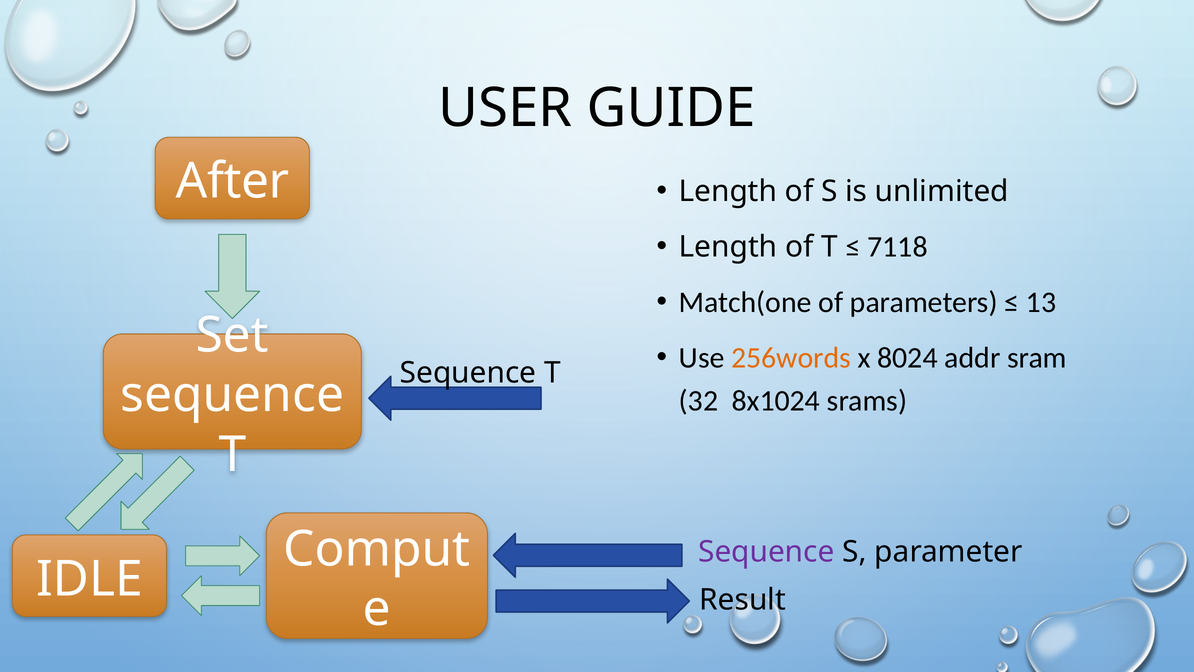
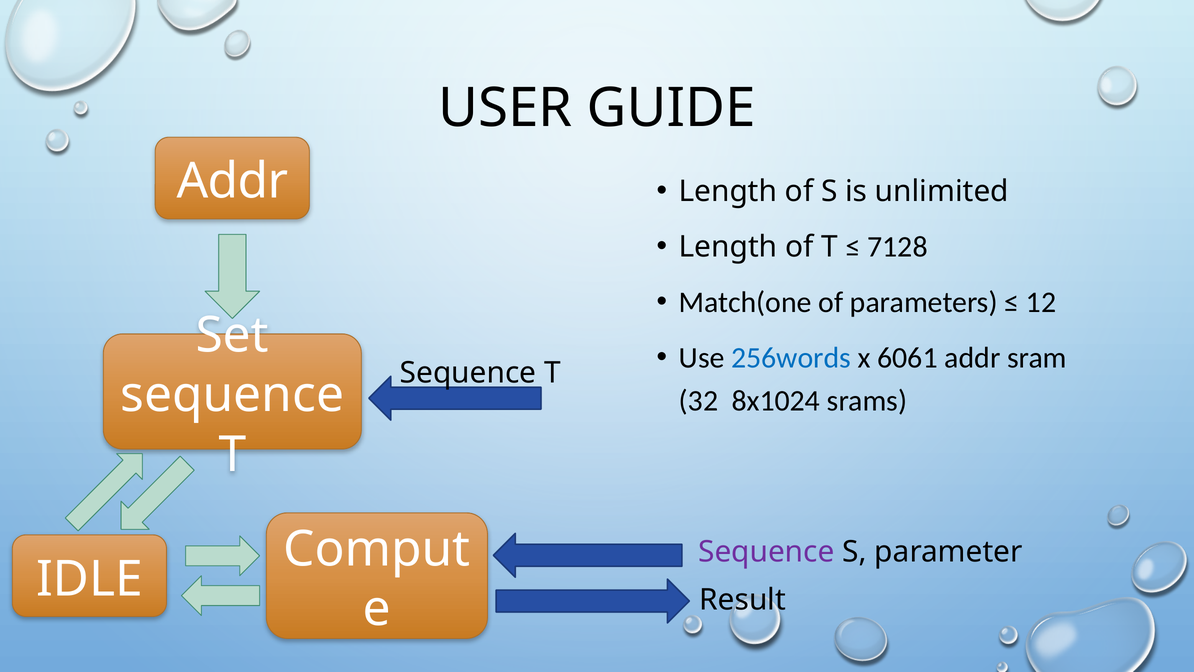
After at (233, 181): After -> Addr
7118: 7118 -> 7128
13: 13 -> 12
256words colour: orange -> blue
8024: 8024 -> 6061
